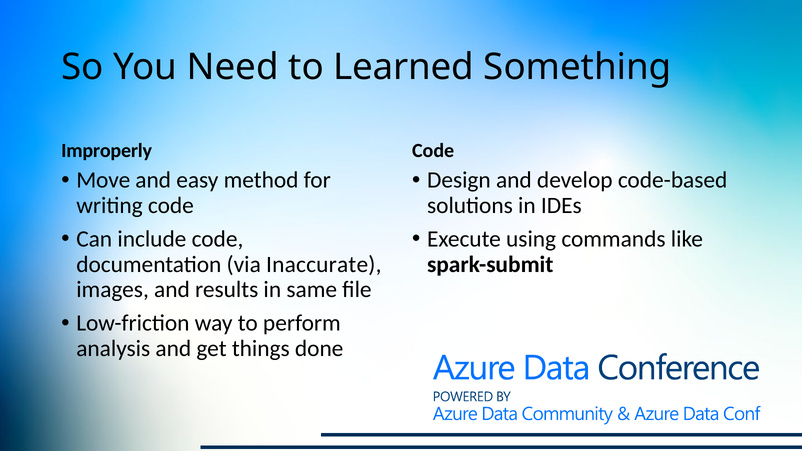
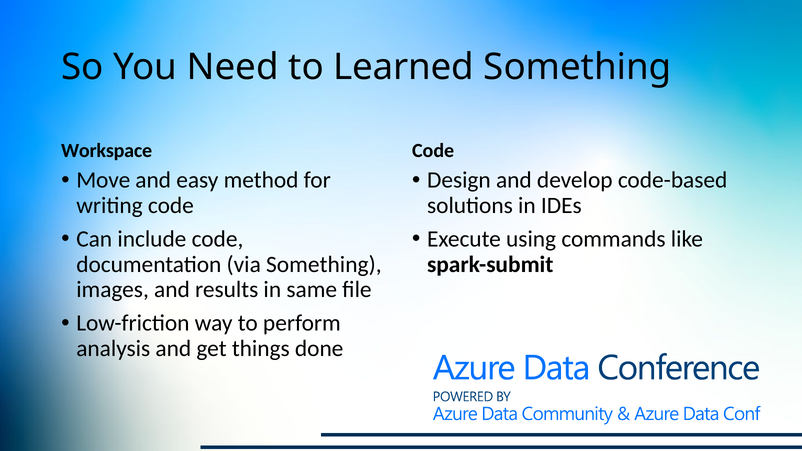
Improperly: Improperly -> Workspace
via Inaccurate: Inaccurate -> Something
